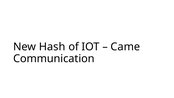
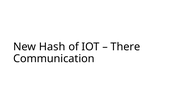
Came: Came -> There
